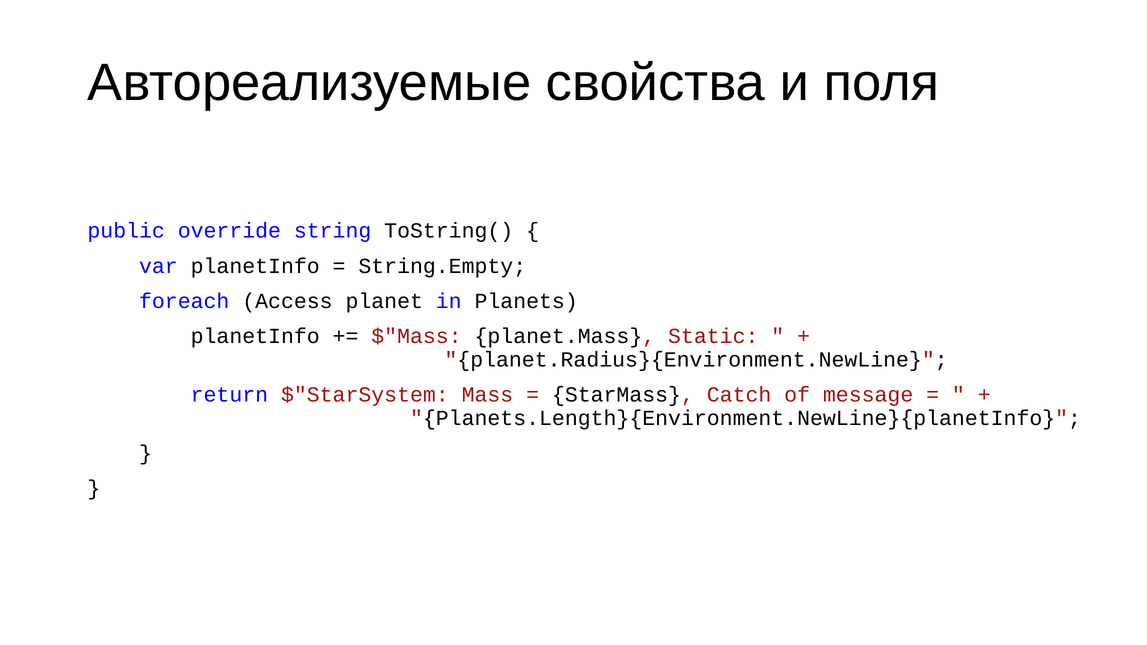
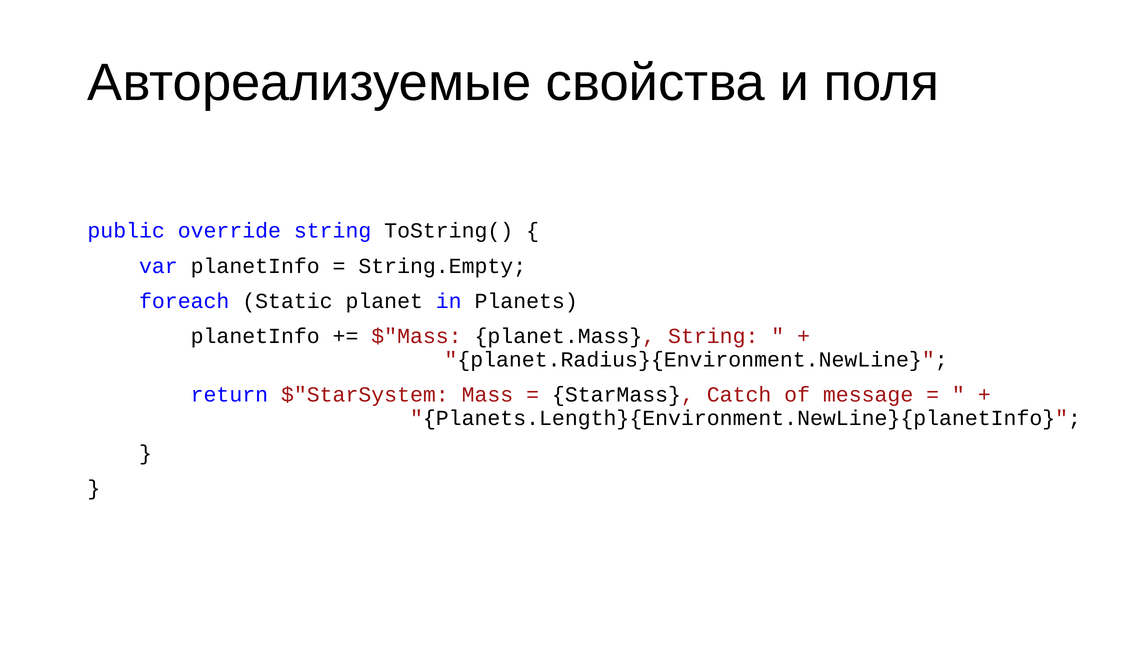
Access: Access -> Static
planet.Mass Static: Static -> String
